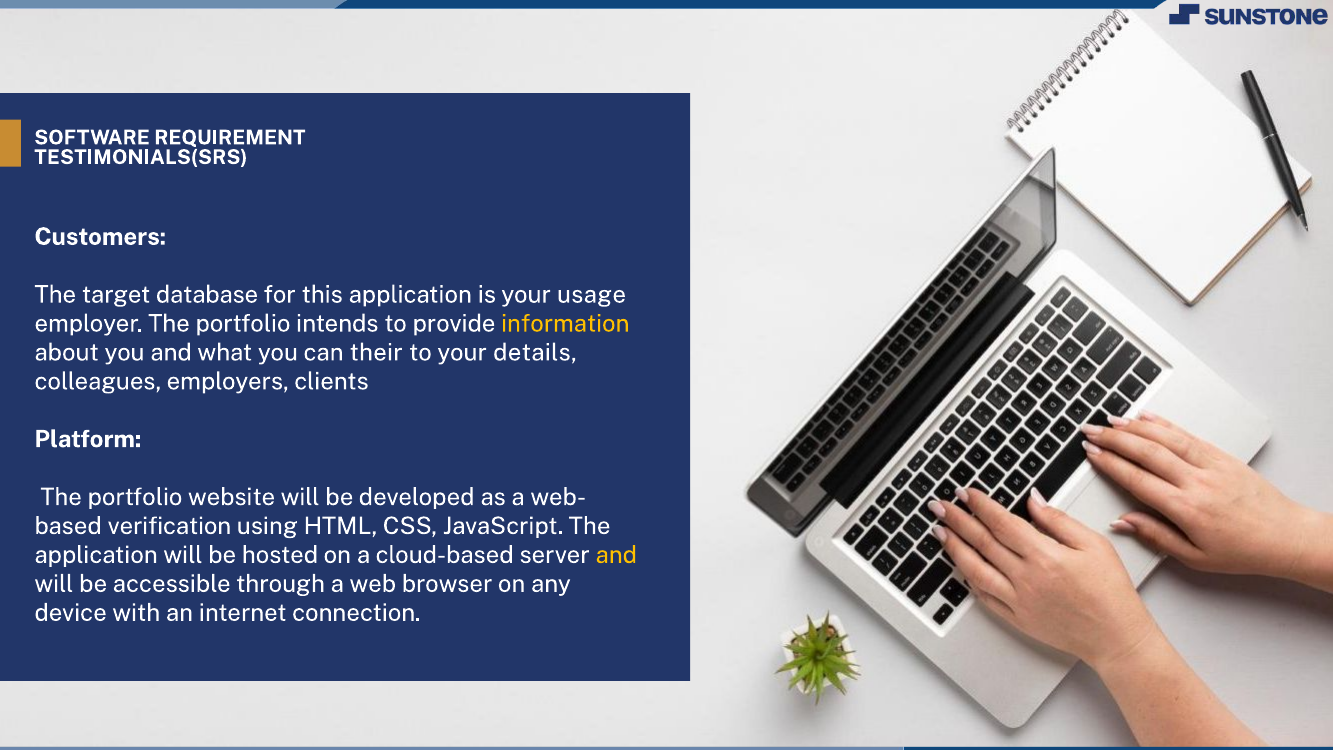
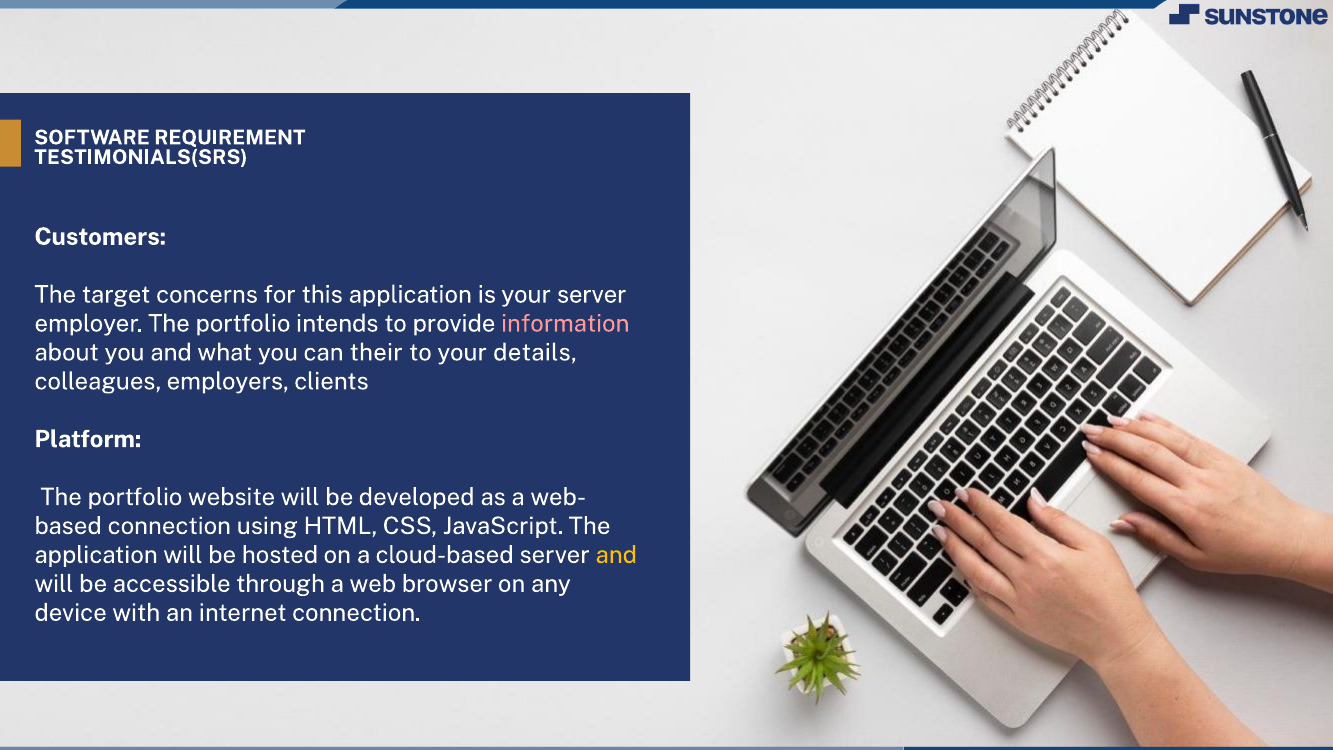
database: database -> concerns
your usage: usage -> server
information colour: yellow -> pink
verification at (169, 526): verification -> connection
